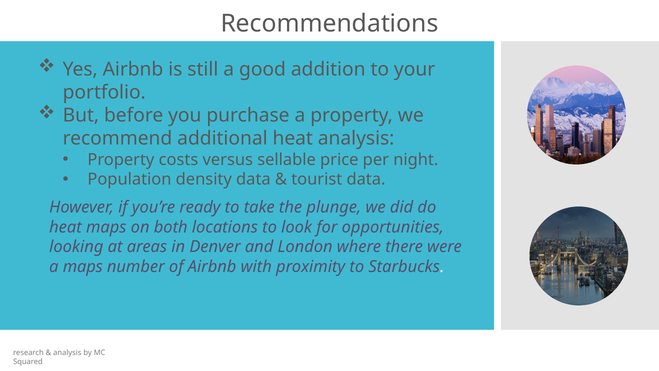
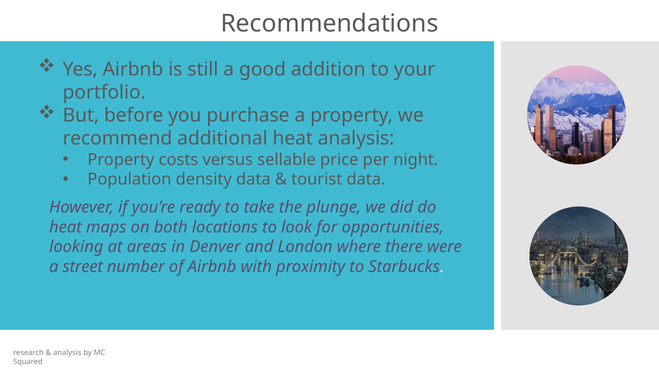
a maps: maps -> street
